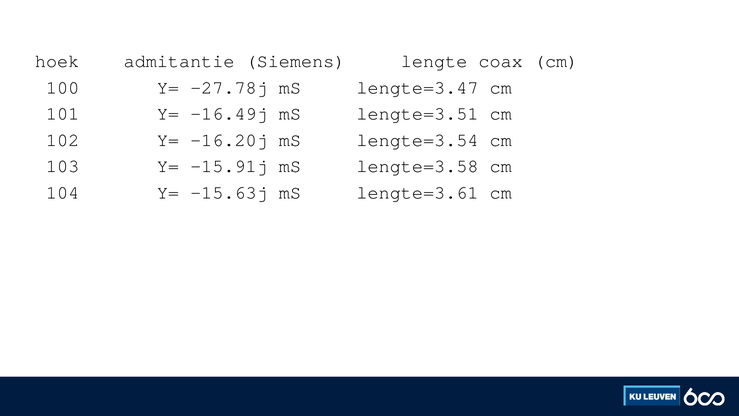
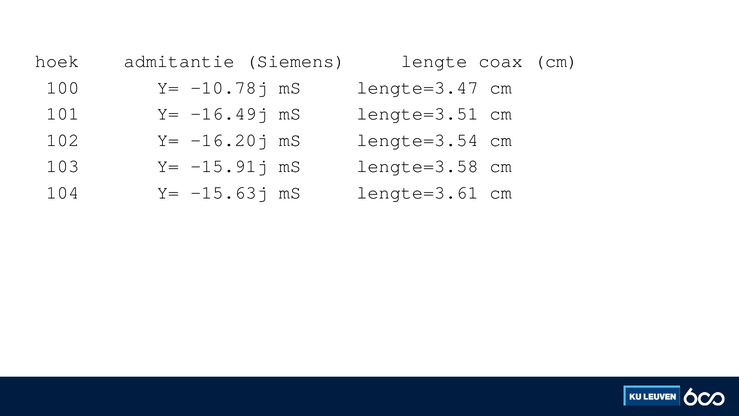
-27.78j: -27.78j -> -10.78j
